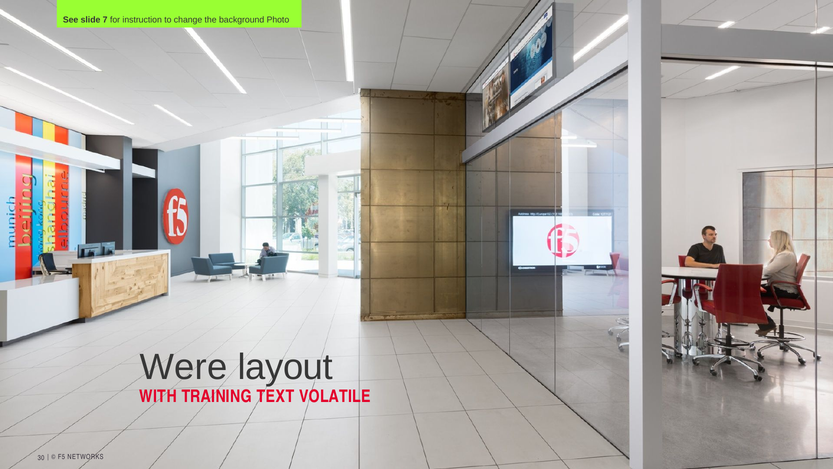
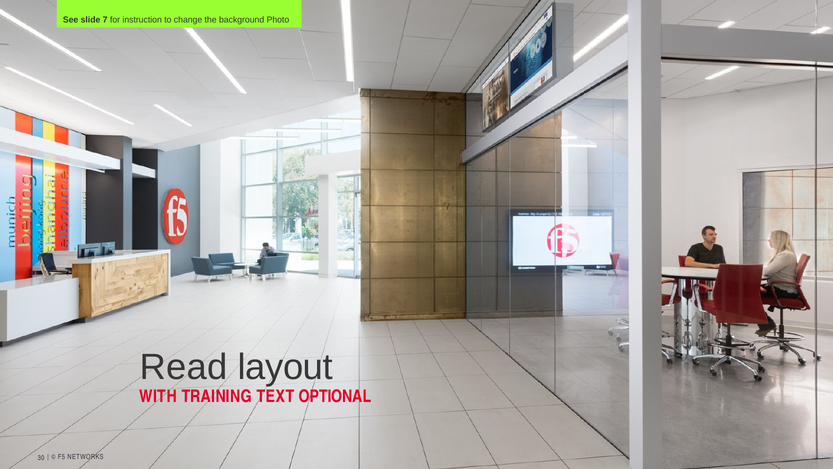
Were: Were -> Read
VOLATILE: VOLATILE -> OPTIONAL
